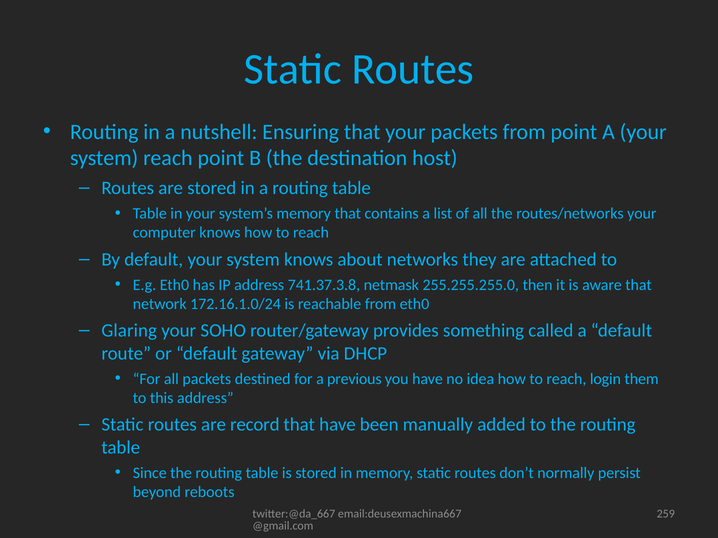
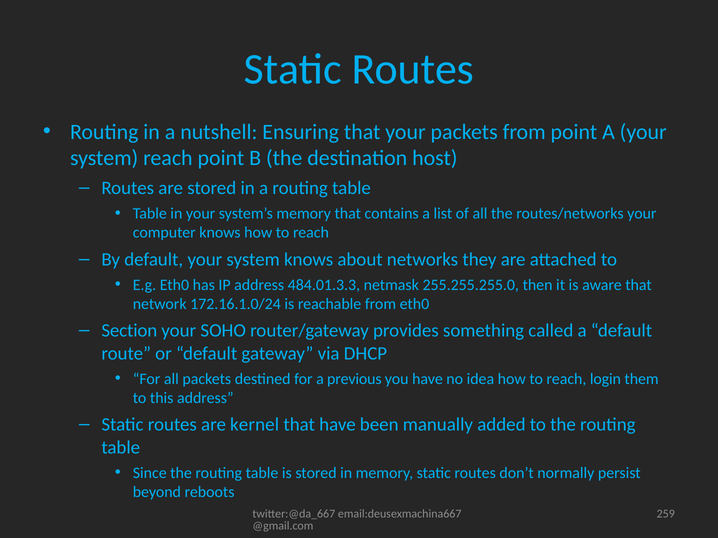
741.37.3.8: 741.37.3.8 -> 484.01.3.3
Glaring: Glaring -> Section
record: record -> kernel
